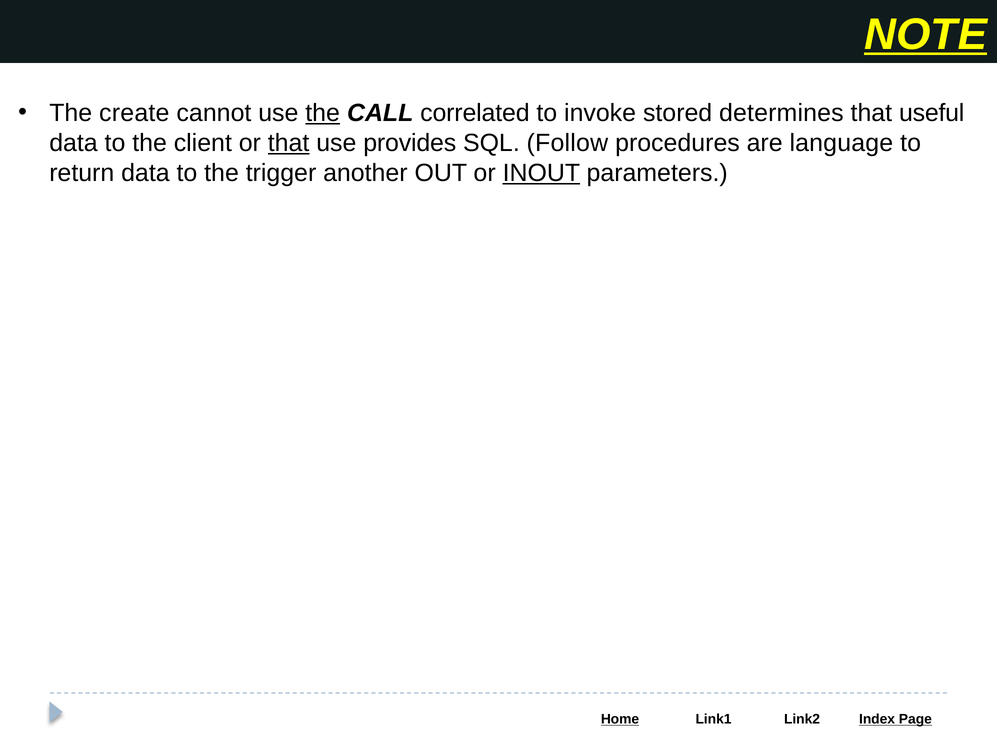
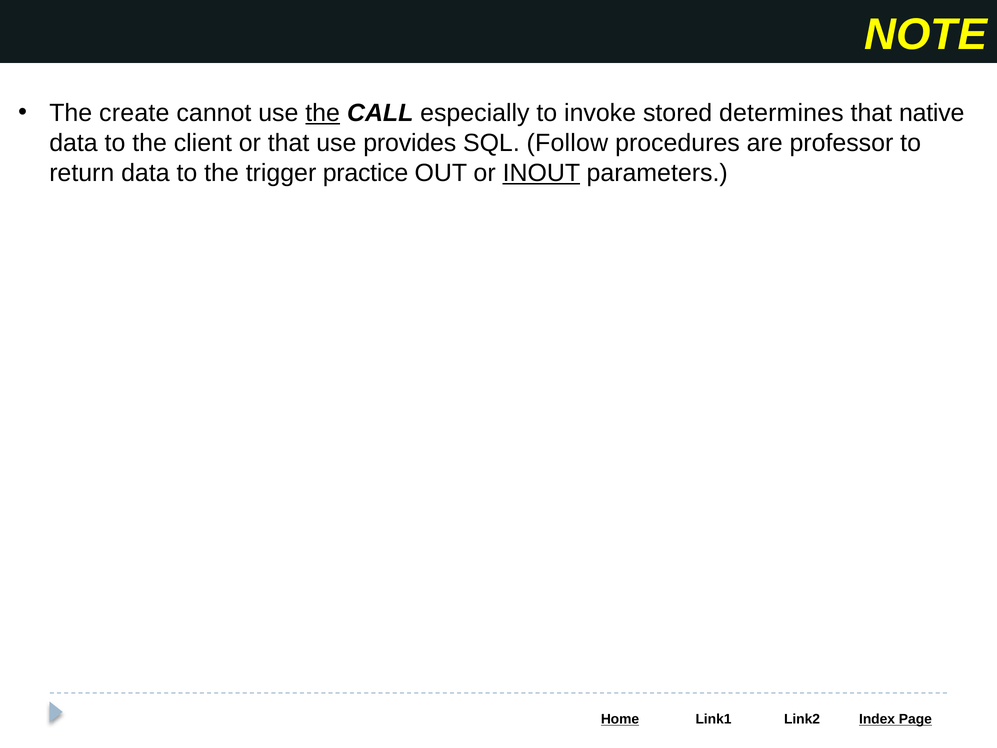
NOTE underline: present -> none
correlated: correlated -> especially
useful: useful -> native
that at (289, 143) underline: present -> none
language: language -> professor
another: another -> practice
